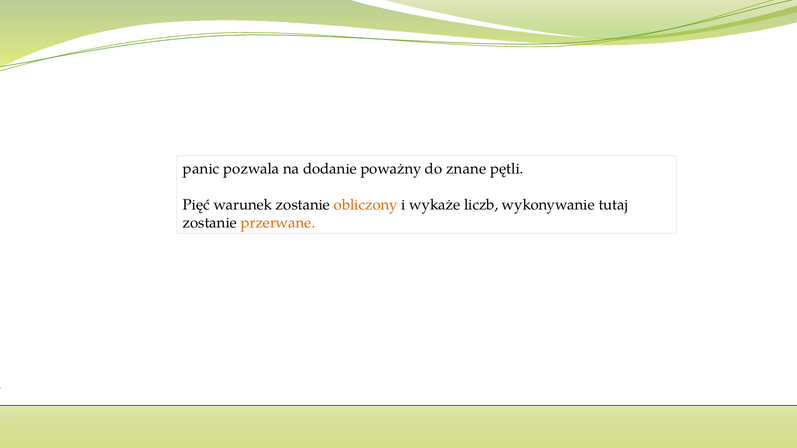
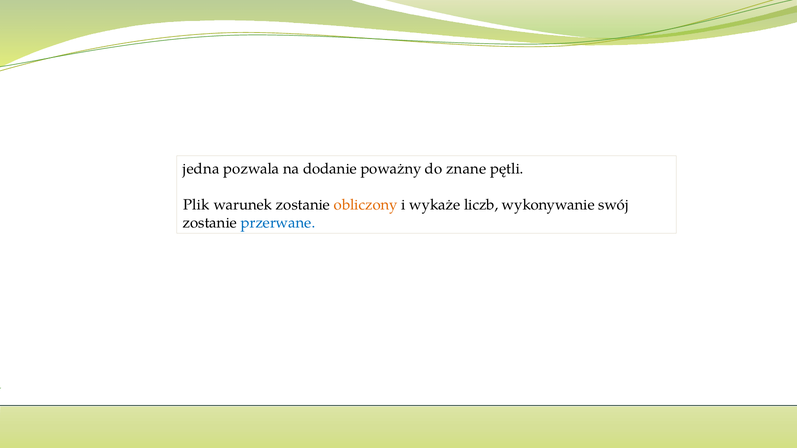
panic: panic -> jedna
Pięć: Pięć -> Plik
tutaj: tutaj -> swój
przerwane colour: orange -> blue
